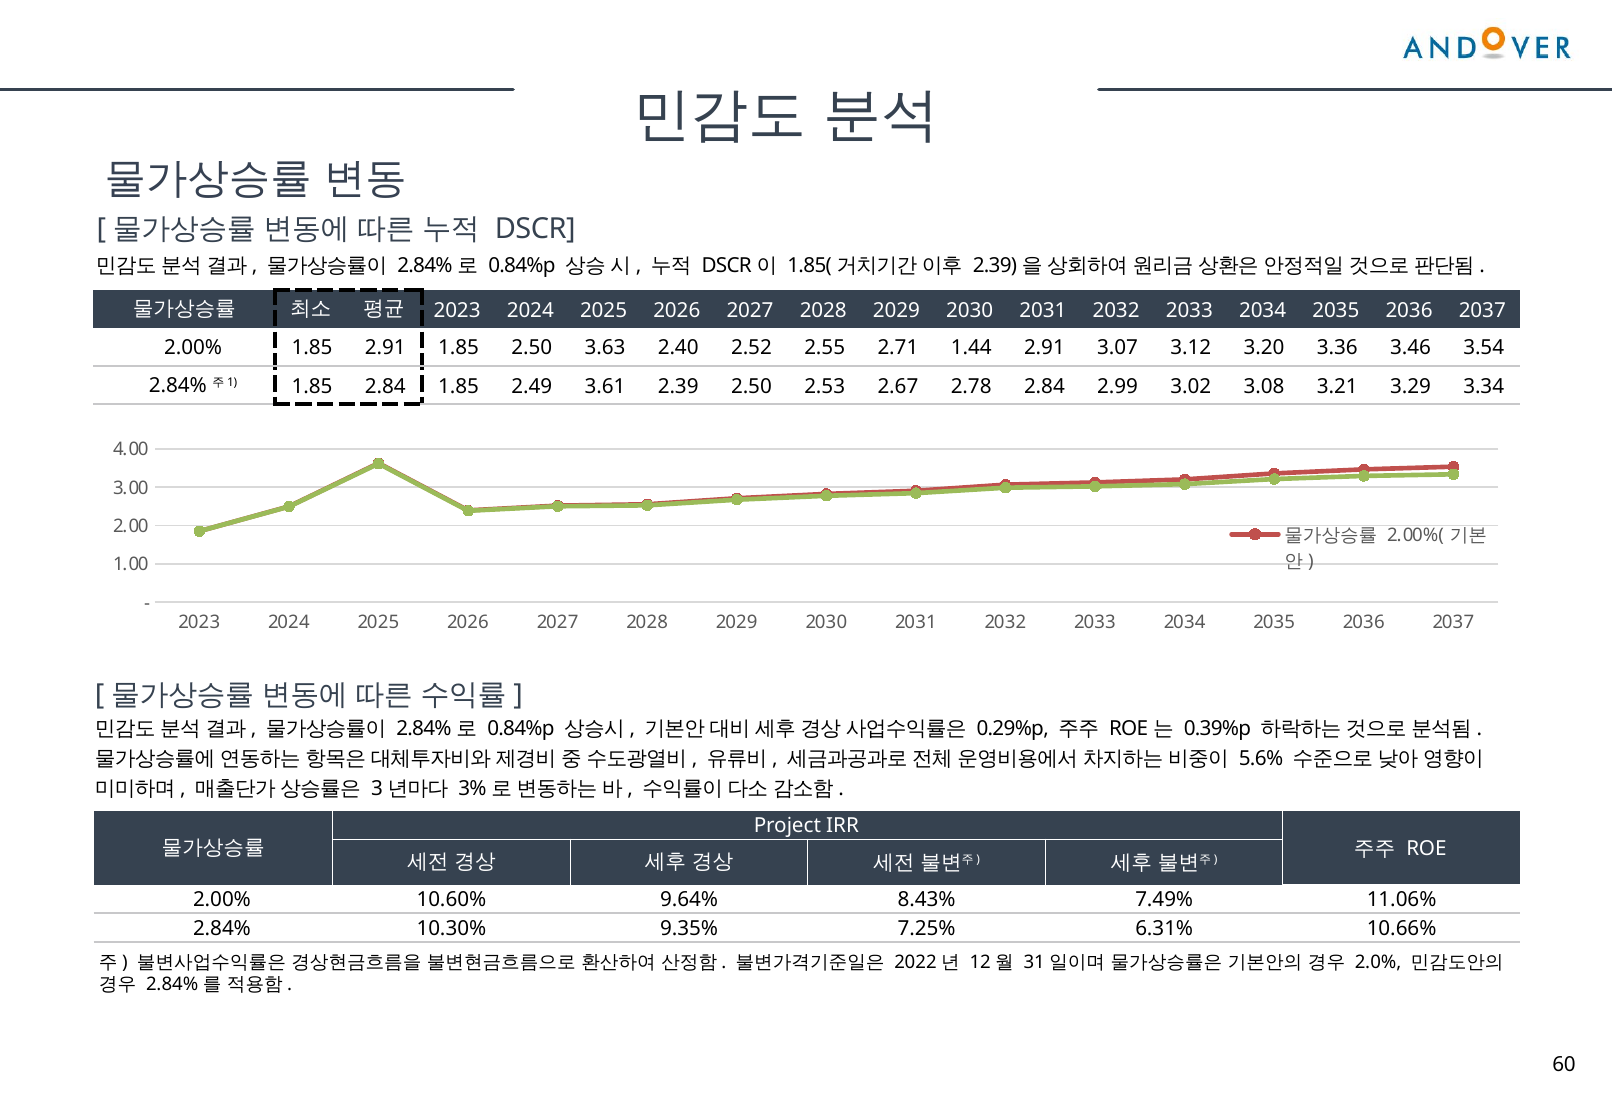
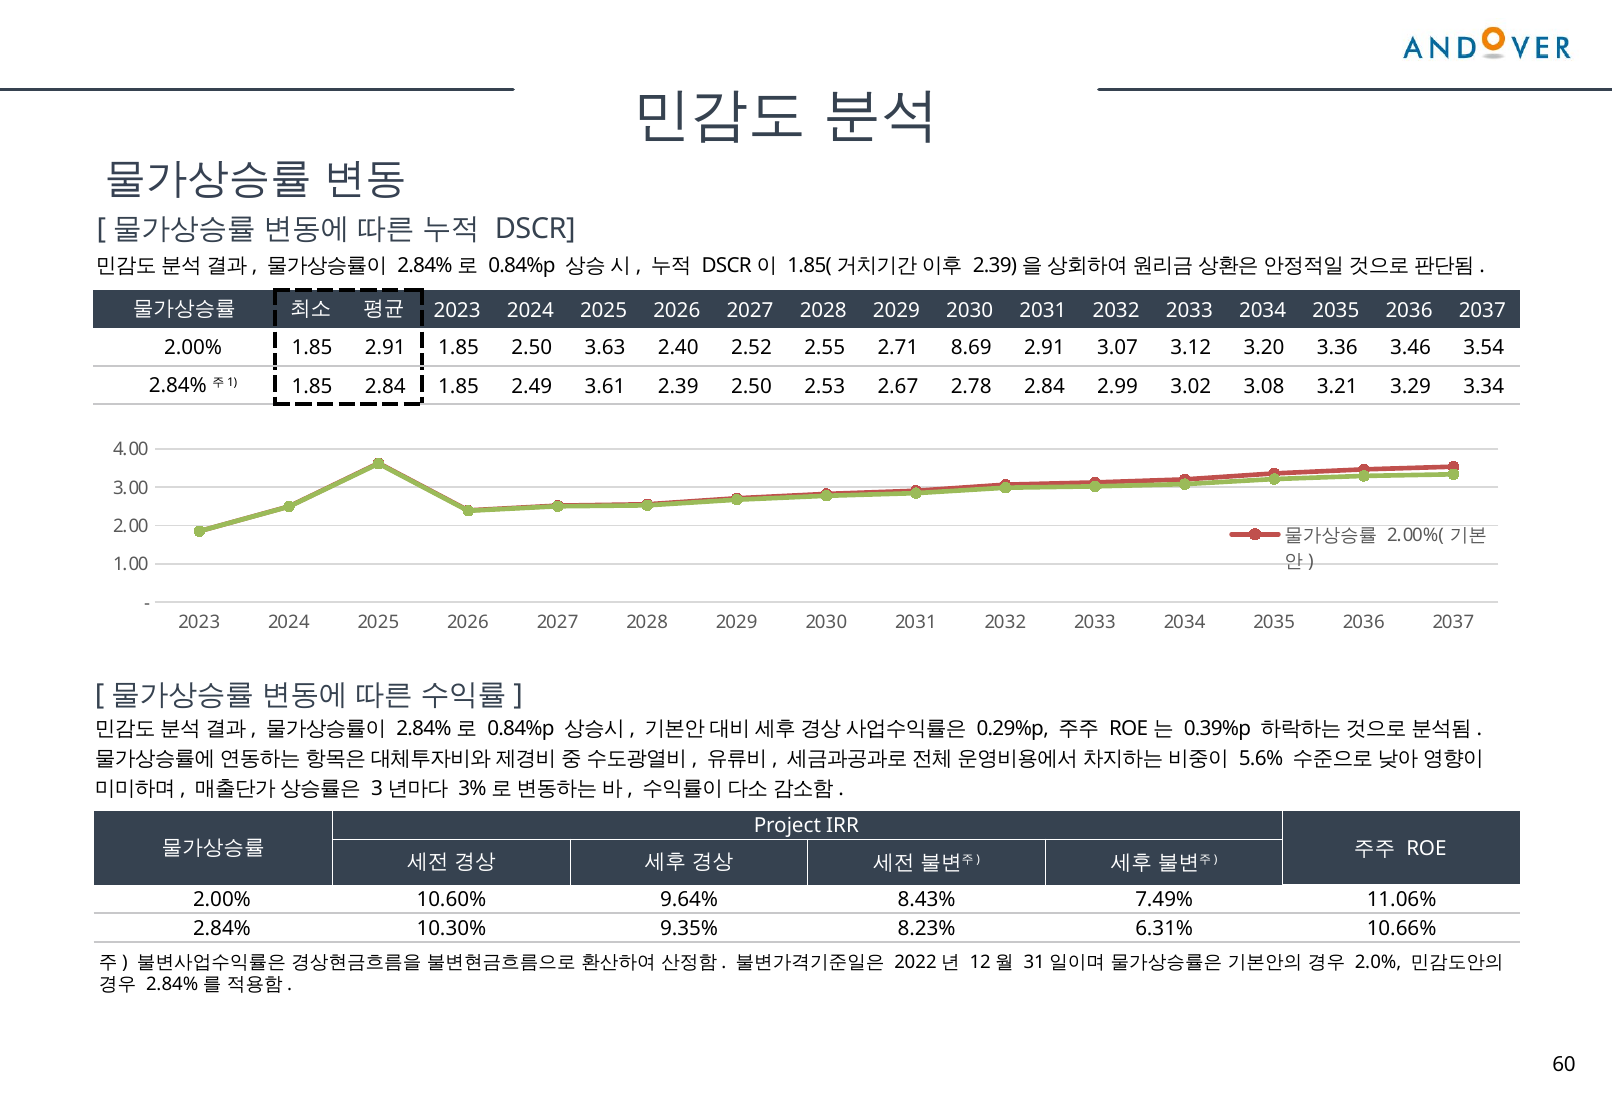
1.44: 1.44 -> 8.69
7.25%: 7.25% -> 8.23%
